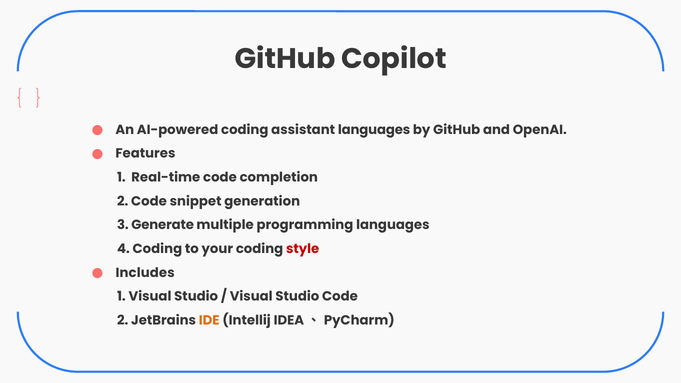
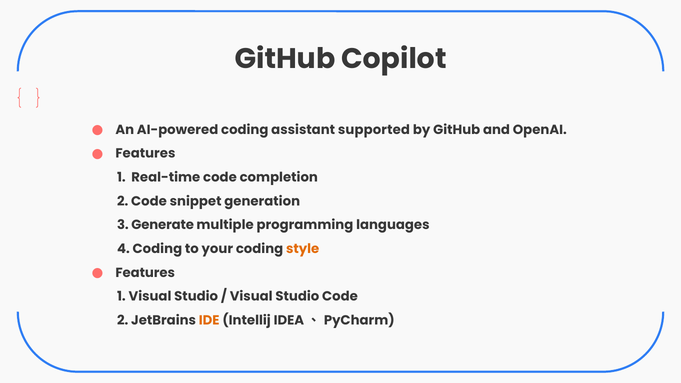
assistant languages: languages -> supported
style colour: red -> orange
Includes at (145, 273): Includes -> Features
